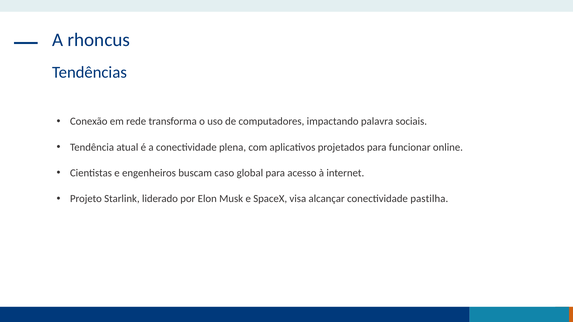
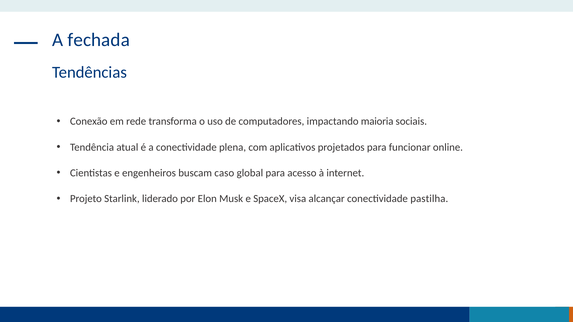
rhoncus: rhoncus -> fechada
palavra: palavra -> maioria
